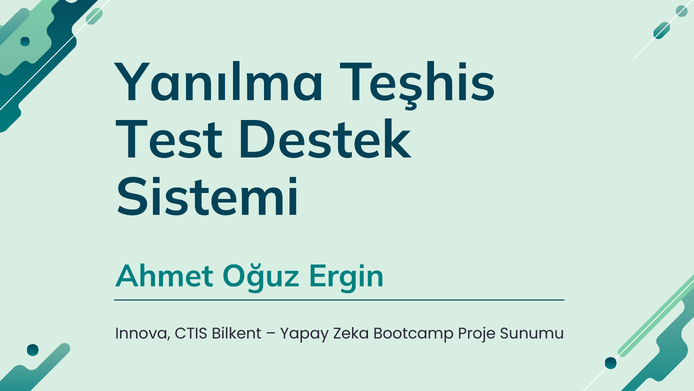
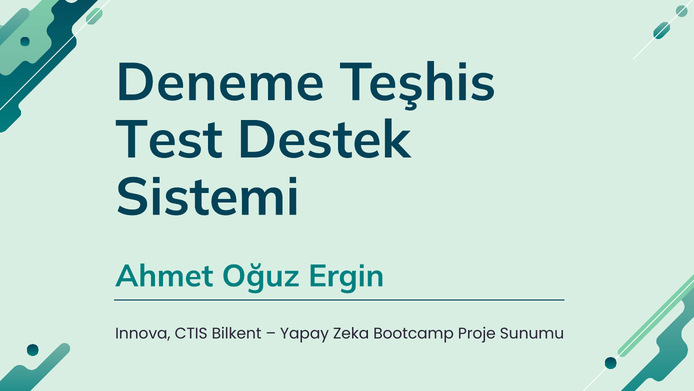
Yanılma: Yanılma -> Deneme
